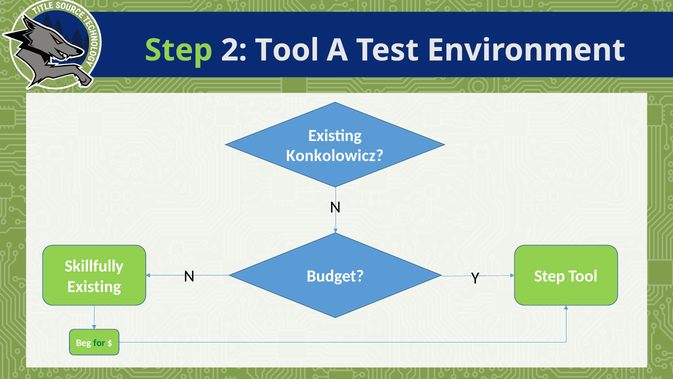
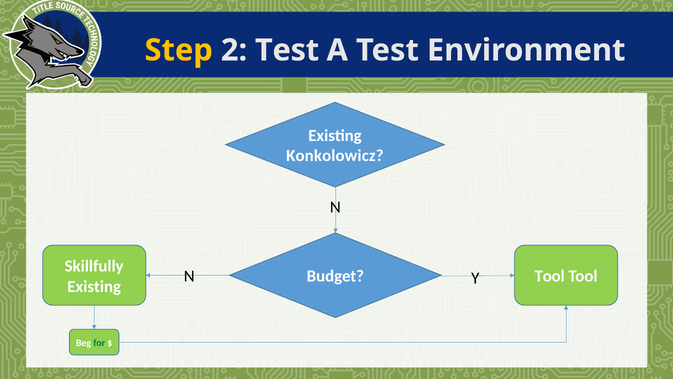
Step at (179, 50) colour: light green -> yellow
2 Tool: Tool -> Test
Budget Step: Step -> Tool
